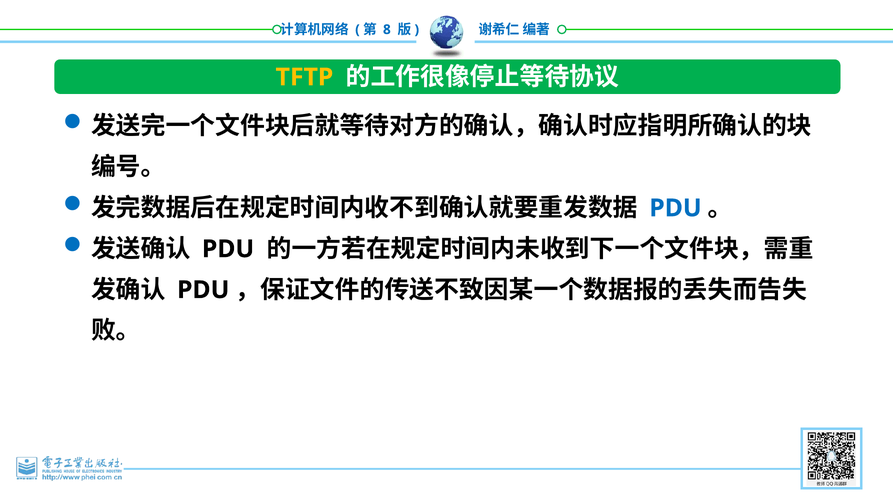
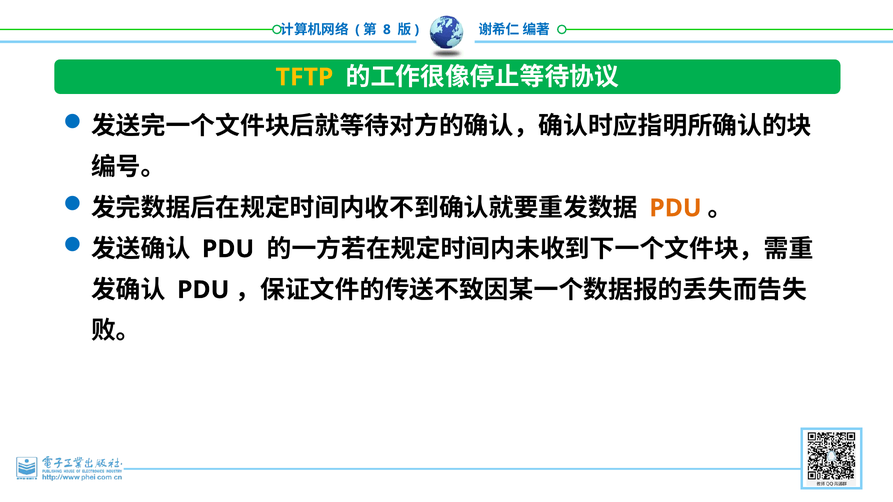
PDU at (675, 208) colour: blue -> orange
